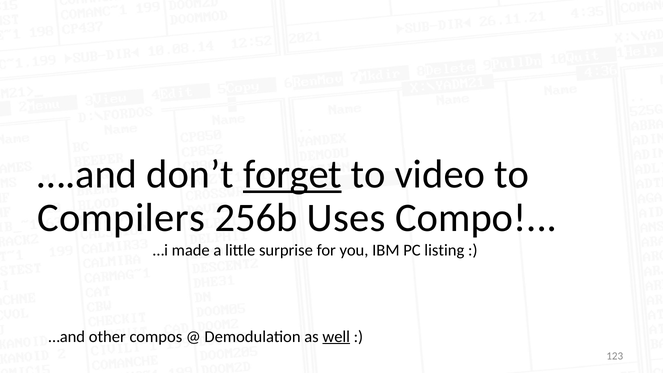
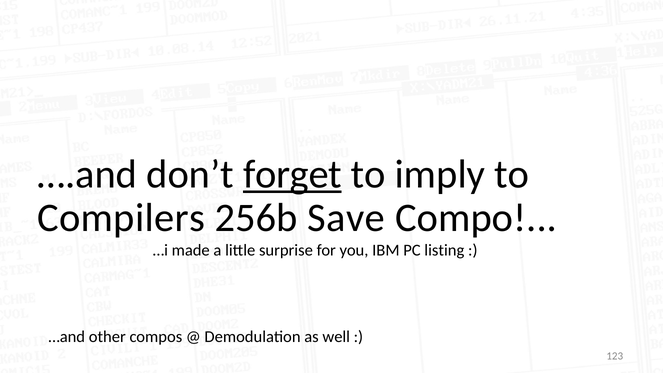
video: video -> imply
Uses: Uses -> Save
well underline: present -> none
